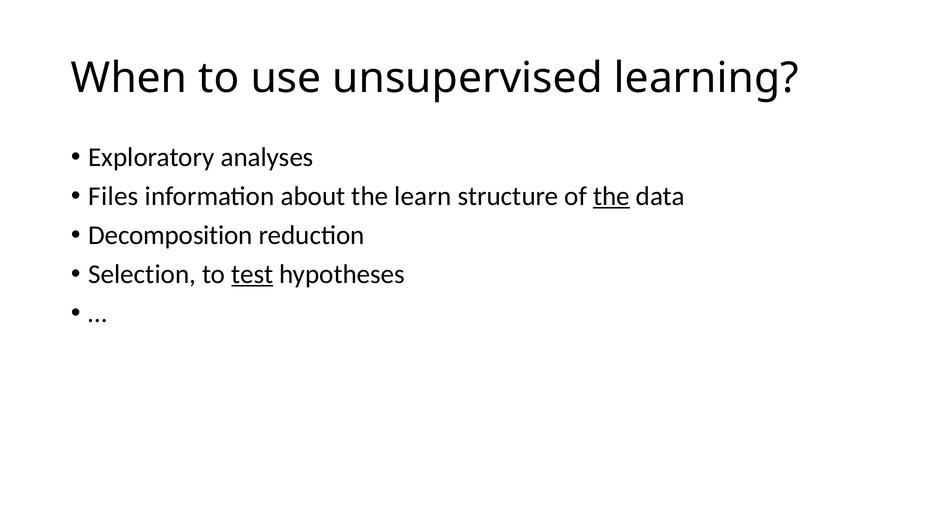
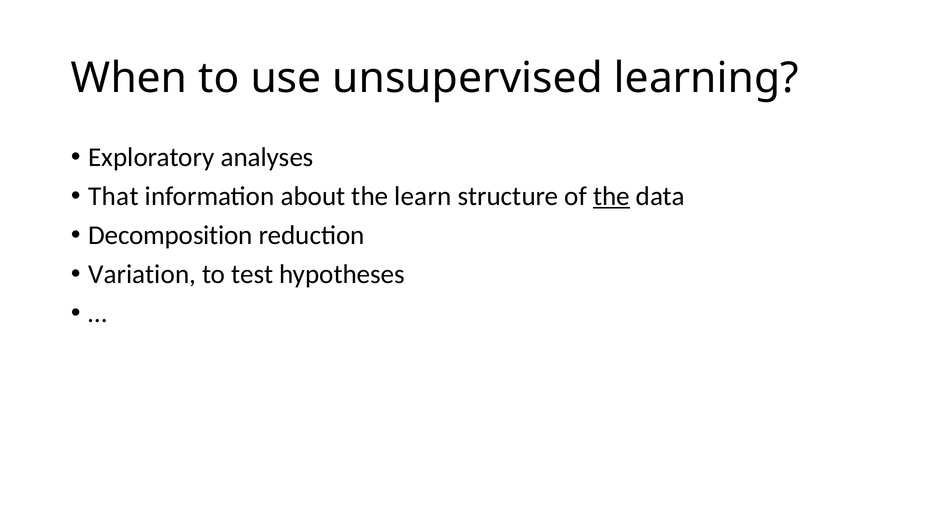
Files: Files -> That
Selection: Selection -> Variation
test underline: present -> none
